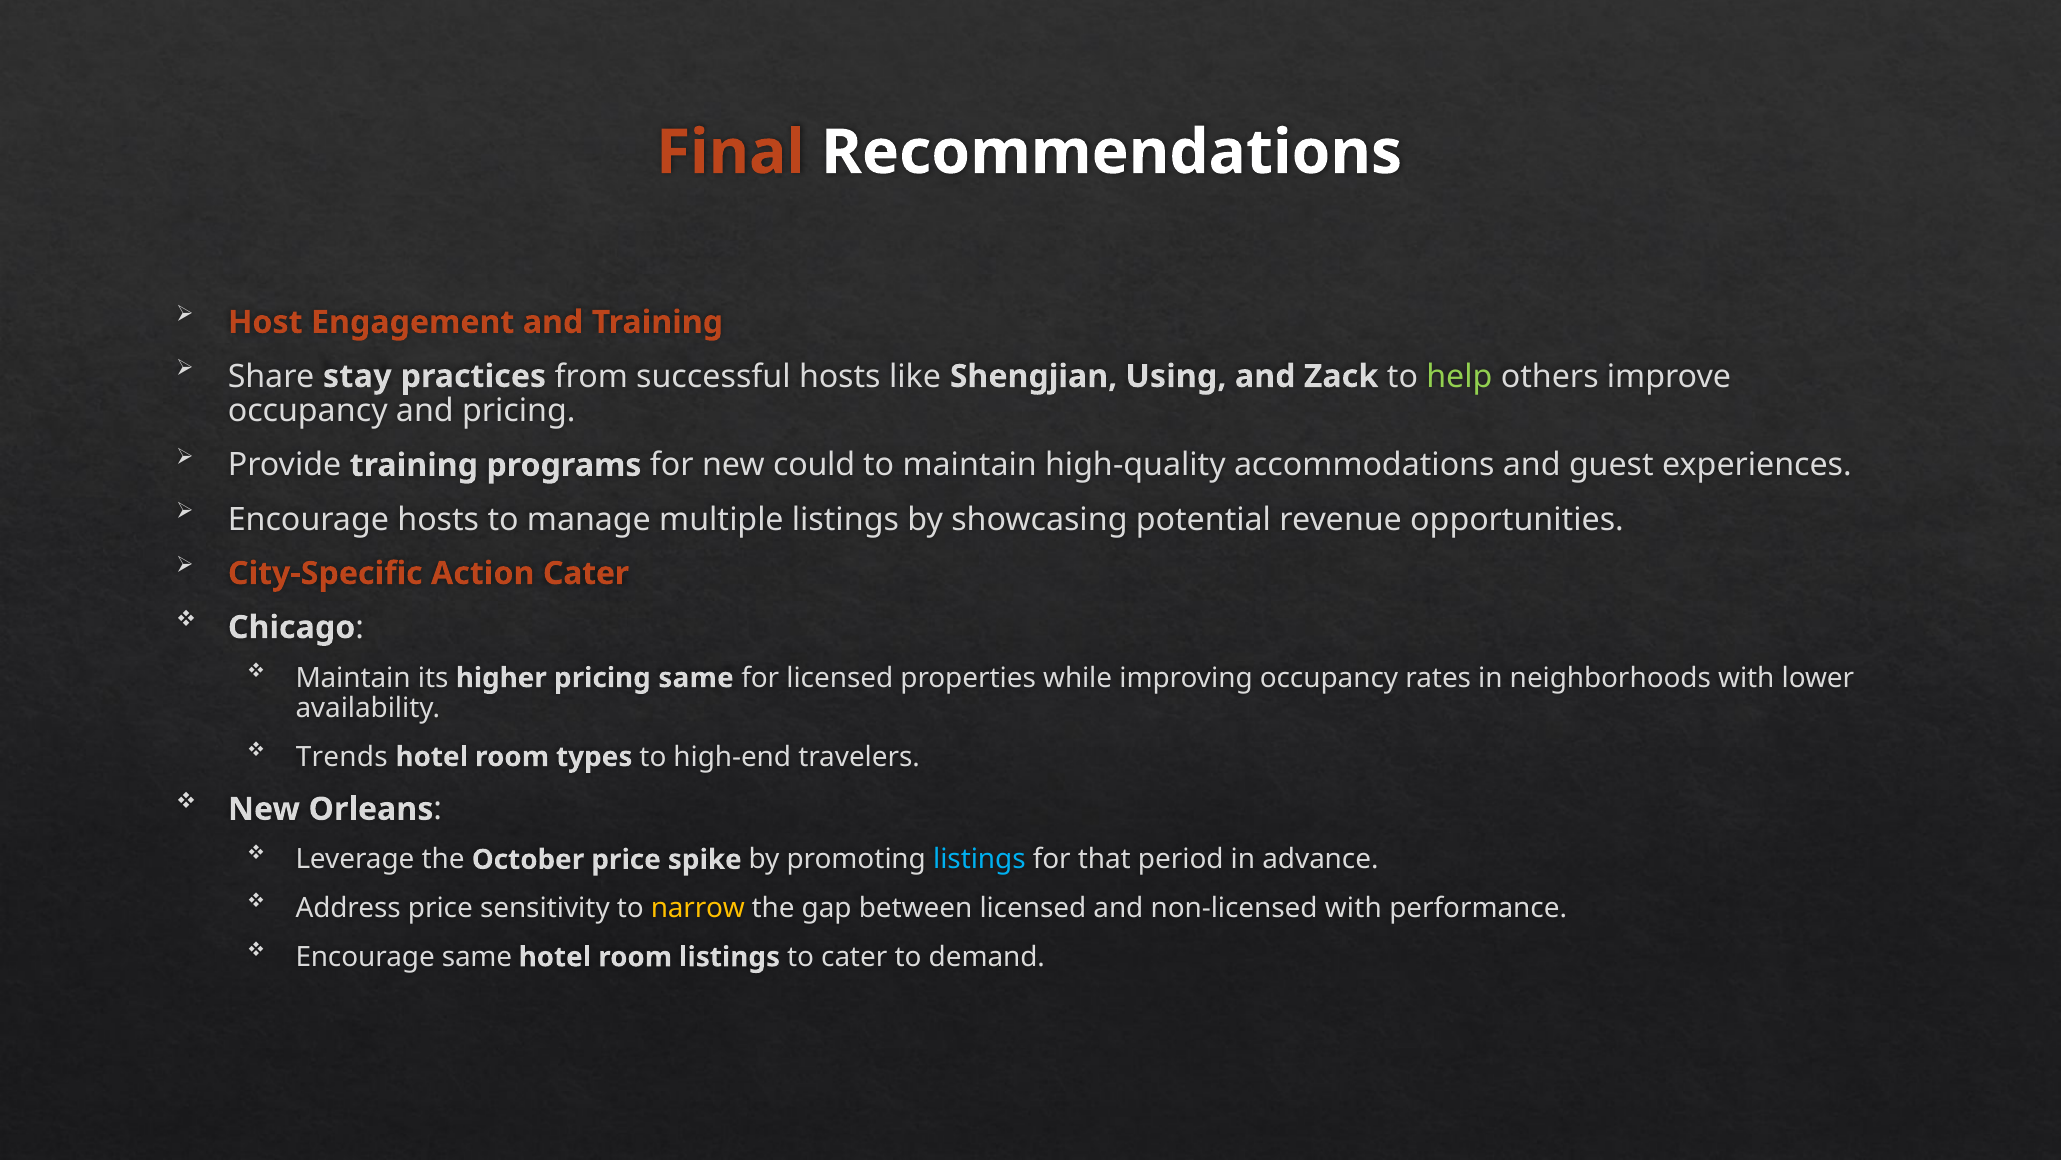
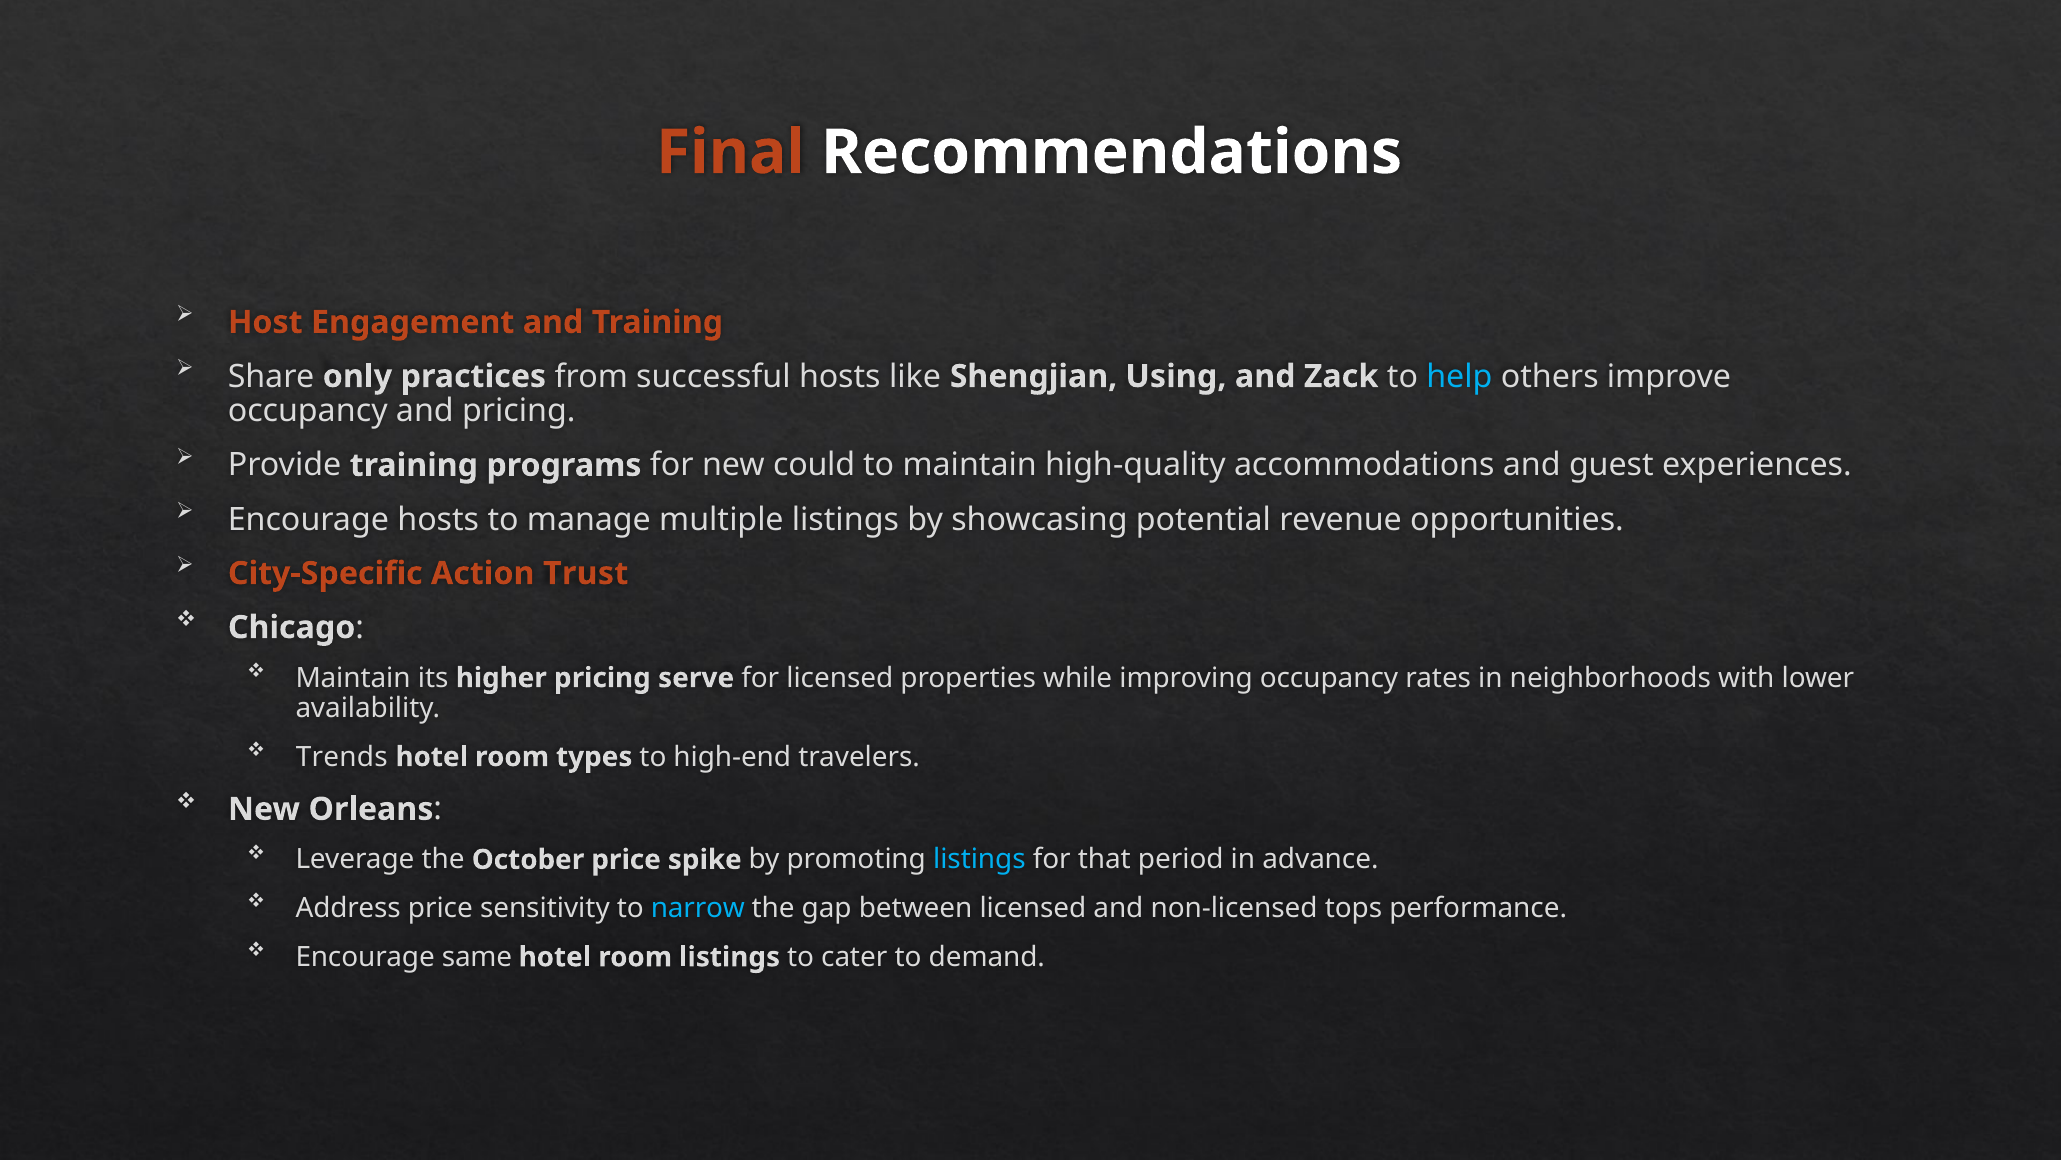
stay: stay -> only
help colour: light green -> light blue
Action Cater: Cater -> Trust
pricing same: same -> serve
narrow colour: yellow -> light blue
non-licensed with: with -> tops
